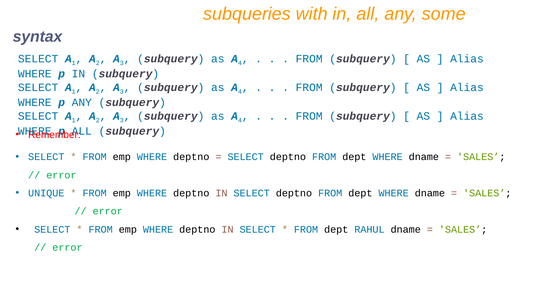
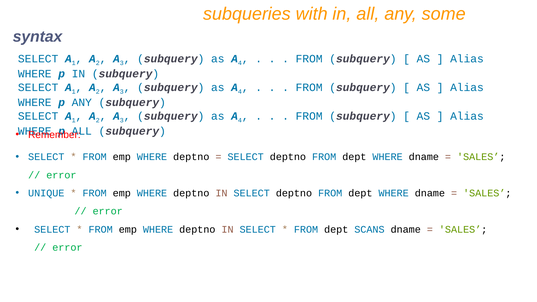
RAHUL: RAHUL -> SCANS
